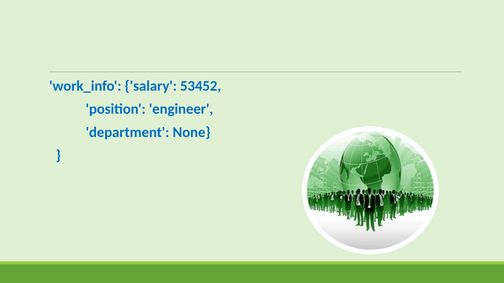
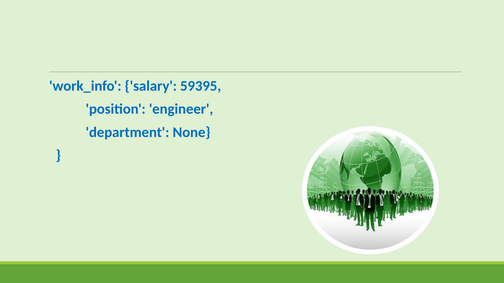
53452: 53452 -> 59395
